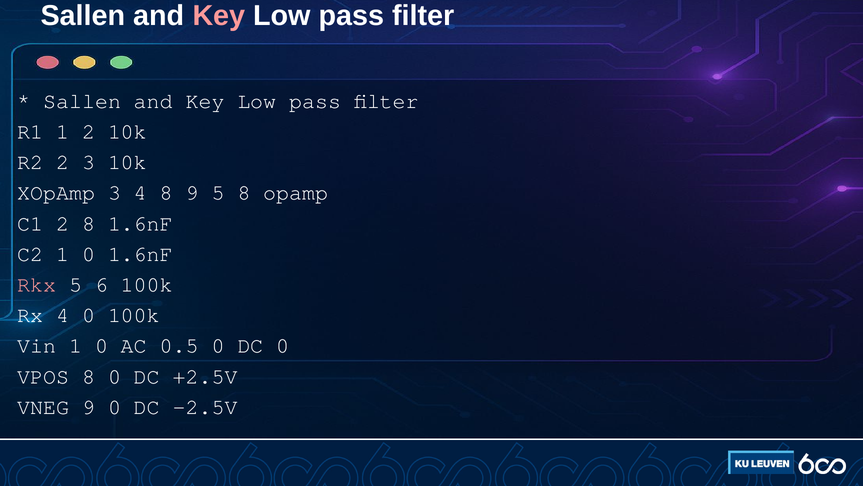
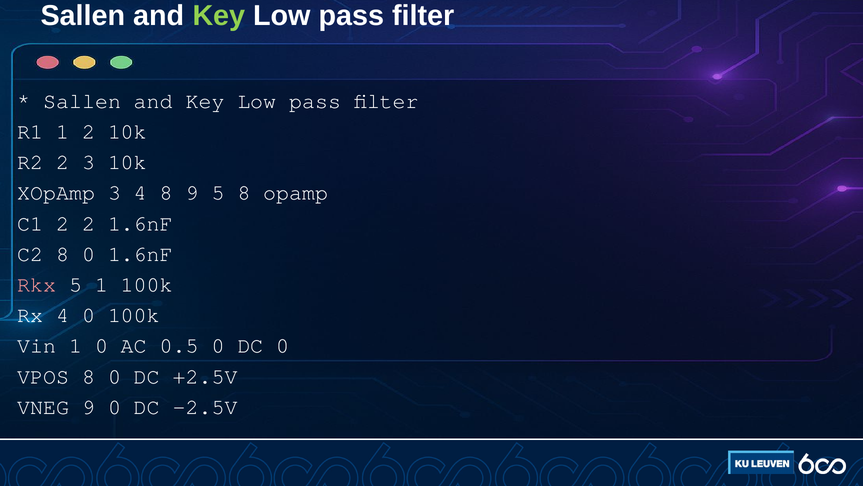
Key at (219, 16) colour: pink -> light green
2 8: 8 -> 2
C2 1: 1 -> 8
5 6: 6 -> 1
